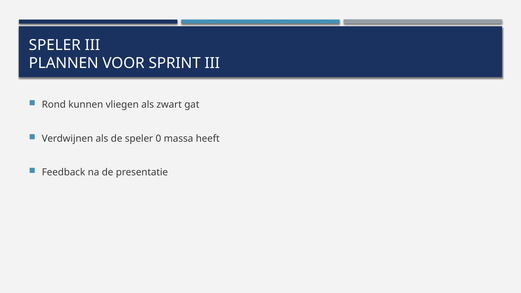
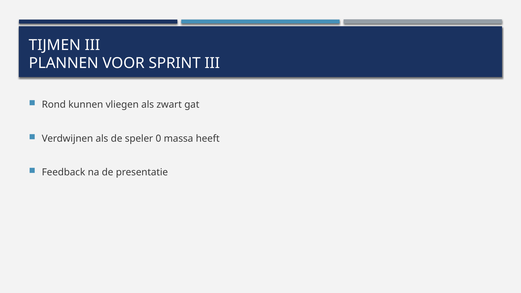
SPELER at (55, 45): SPELER -> TIJMEN
